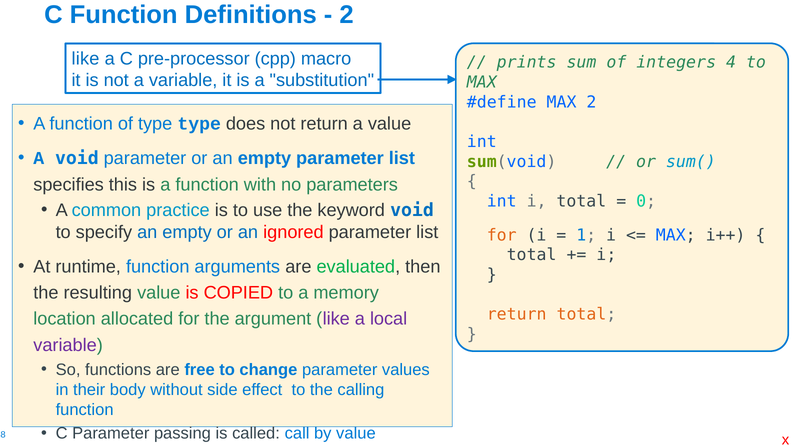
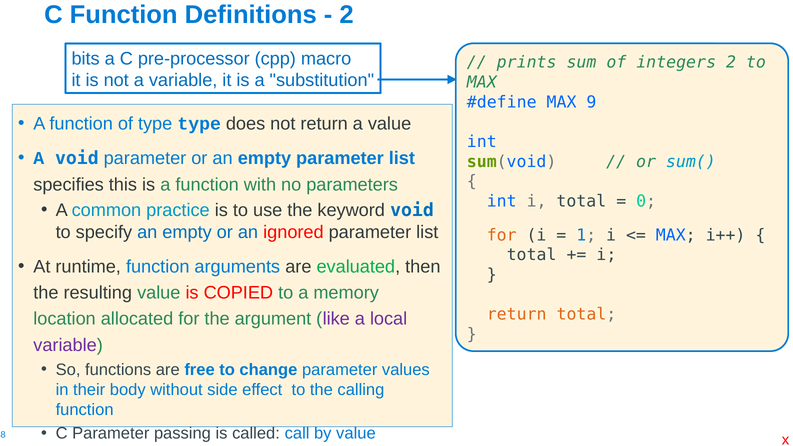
like at (86, 59): like -> bits
integers 4: 4 -> 2
MAX 2: 2 -> 9
